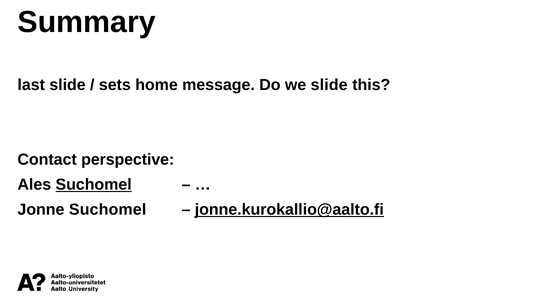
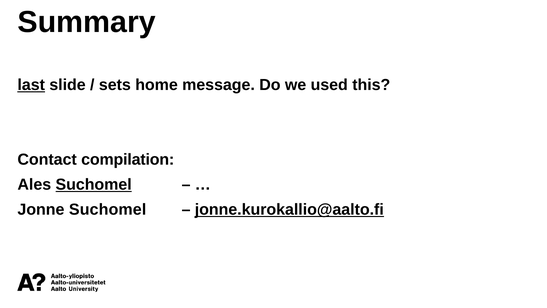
last underline: none -> present
we slide: slide -> used
perspective: perspective -> compilation
